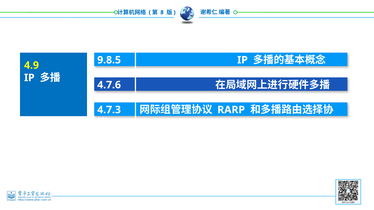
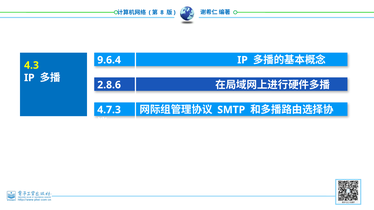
9.8.5: 9.8.5 -> 9.6.4
4.9: 4.9 -> 4.3
4.7.6: 4.7.6 -> 2.8.6
RARP: RARP -> SMTP
